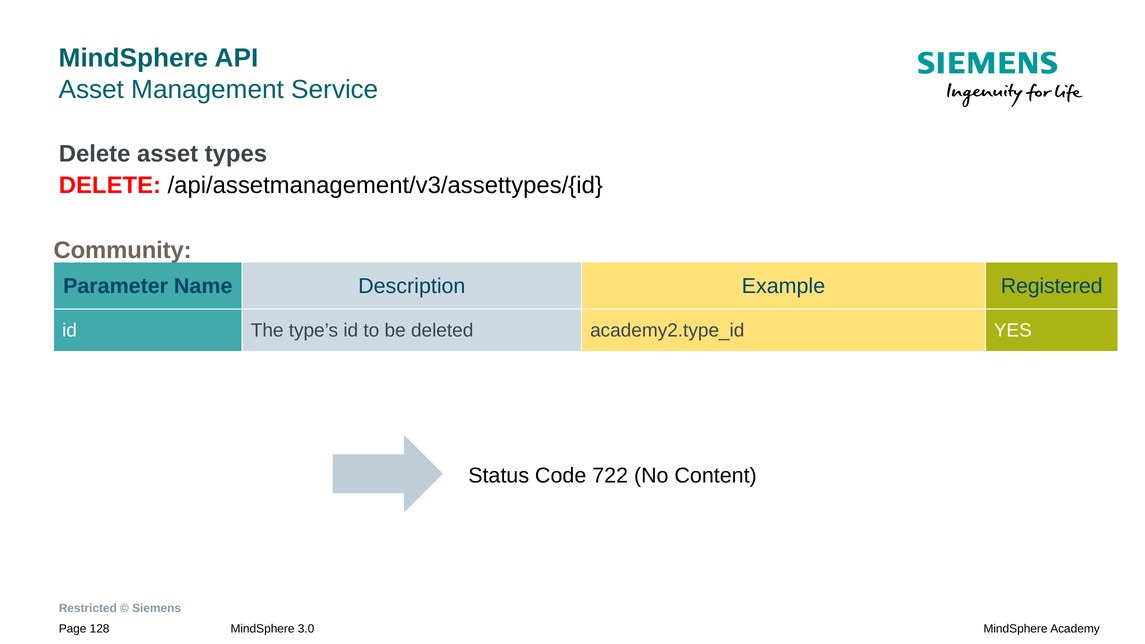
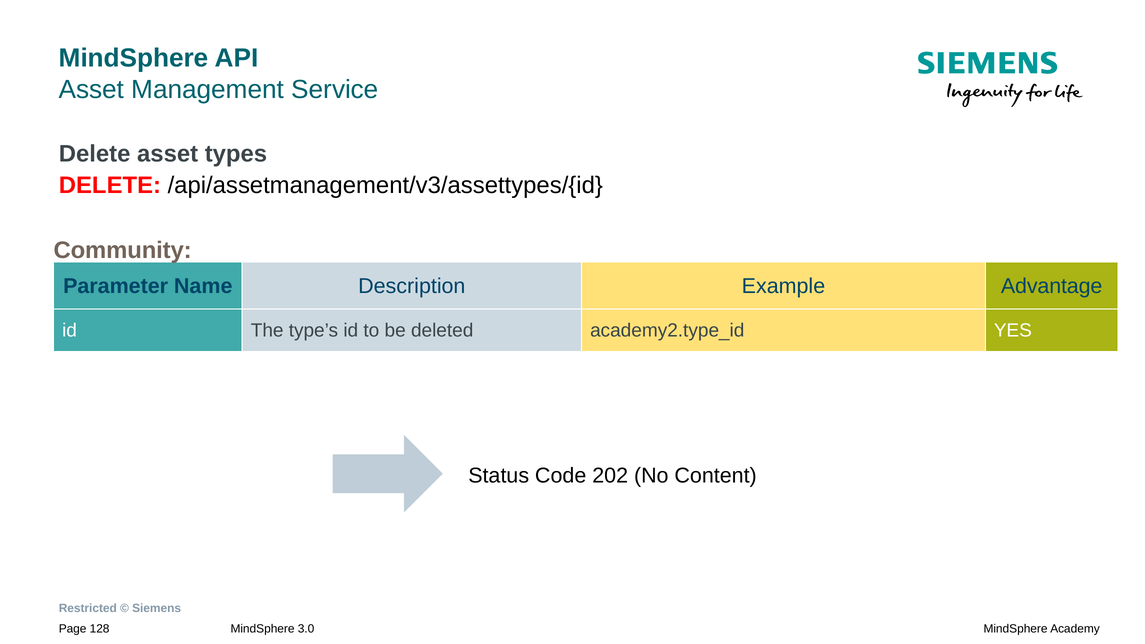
Registered: Registered -> Advantage
722: 722 -> 202
